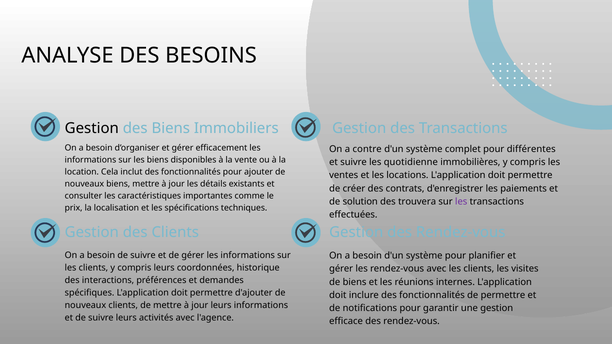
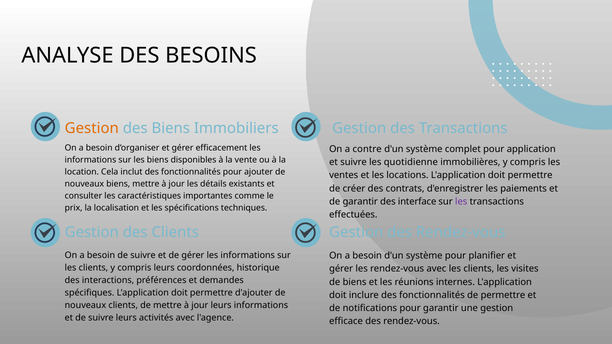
Gestion at (92, 129) colour: black -> orange
différentes: différentes -> application
de solution: solution -> garantir
trouvera: trouvera -> interface
